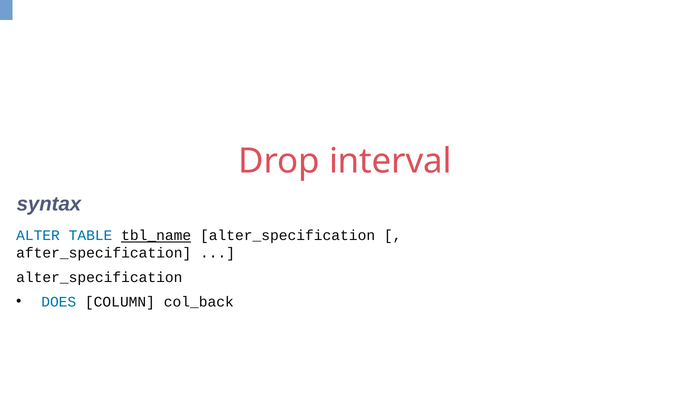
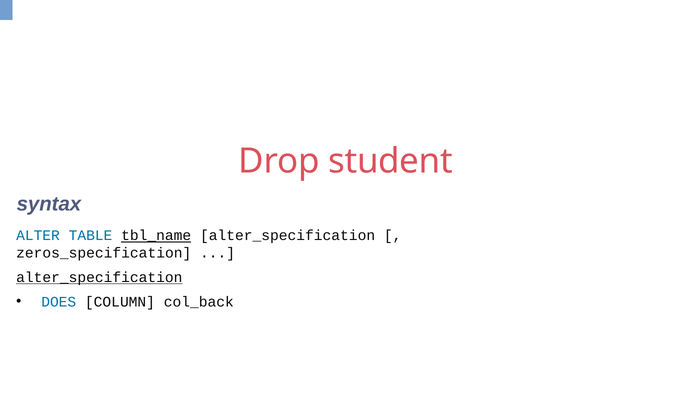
interval: interval -> student
after_specification: after_specification -> zeros_specification
alter_specification at (99, 278) underline: none -> present
